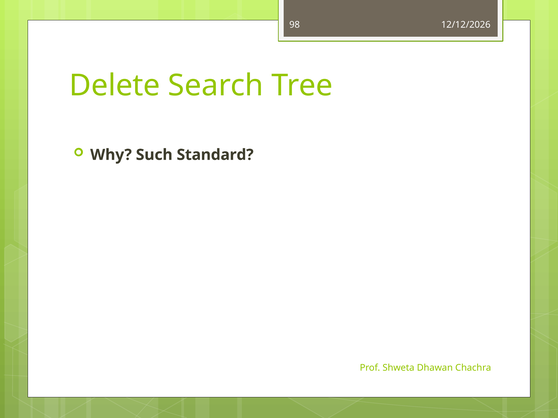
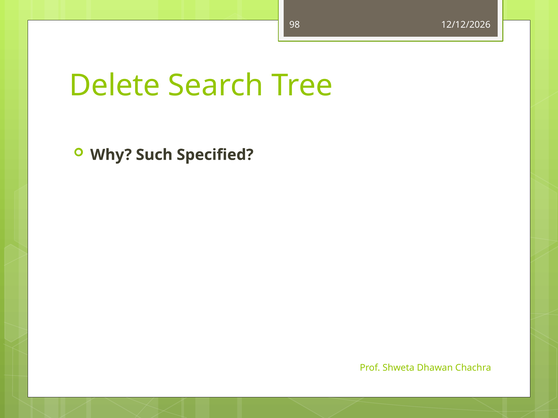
Standard: Standard -> Specified
